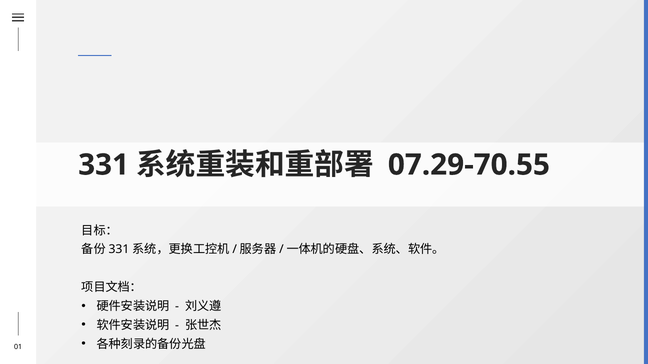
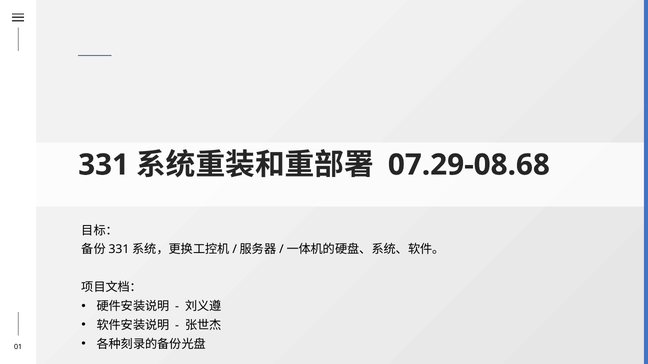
07.29-70.55: 07.29-70.55 -> 07.29-08.68
